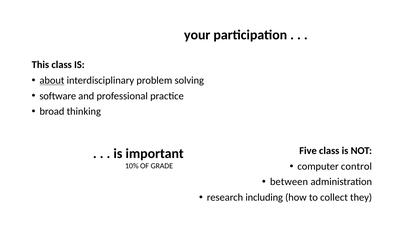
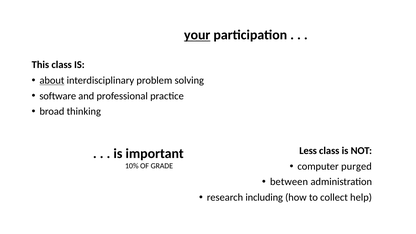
your underline: none -> present
Five: Five -> Less
control: control -> purged
they: they -> help
